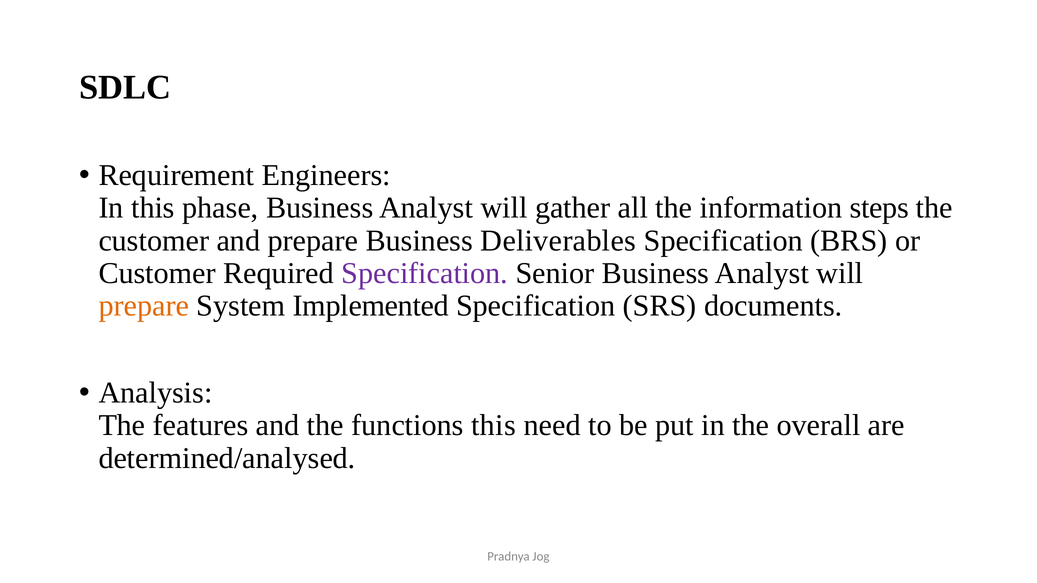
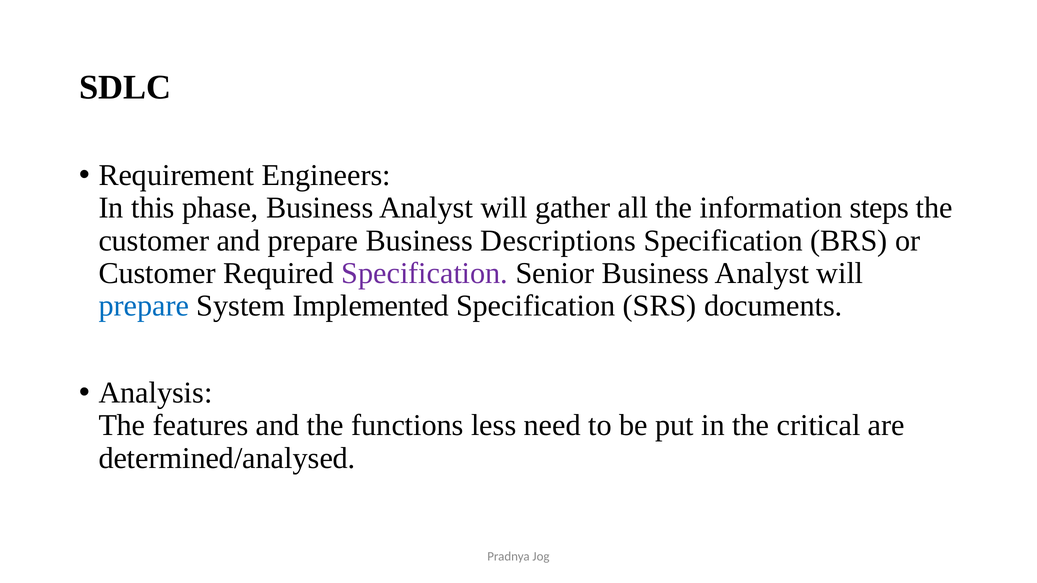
Deliverables: Deliverables -> Descriptions
prepare at (144, 306) colour: orange -> blue
functions this: this -> less
overall: overall -> critical
